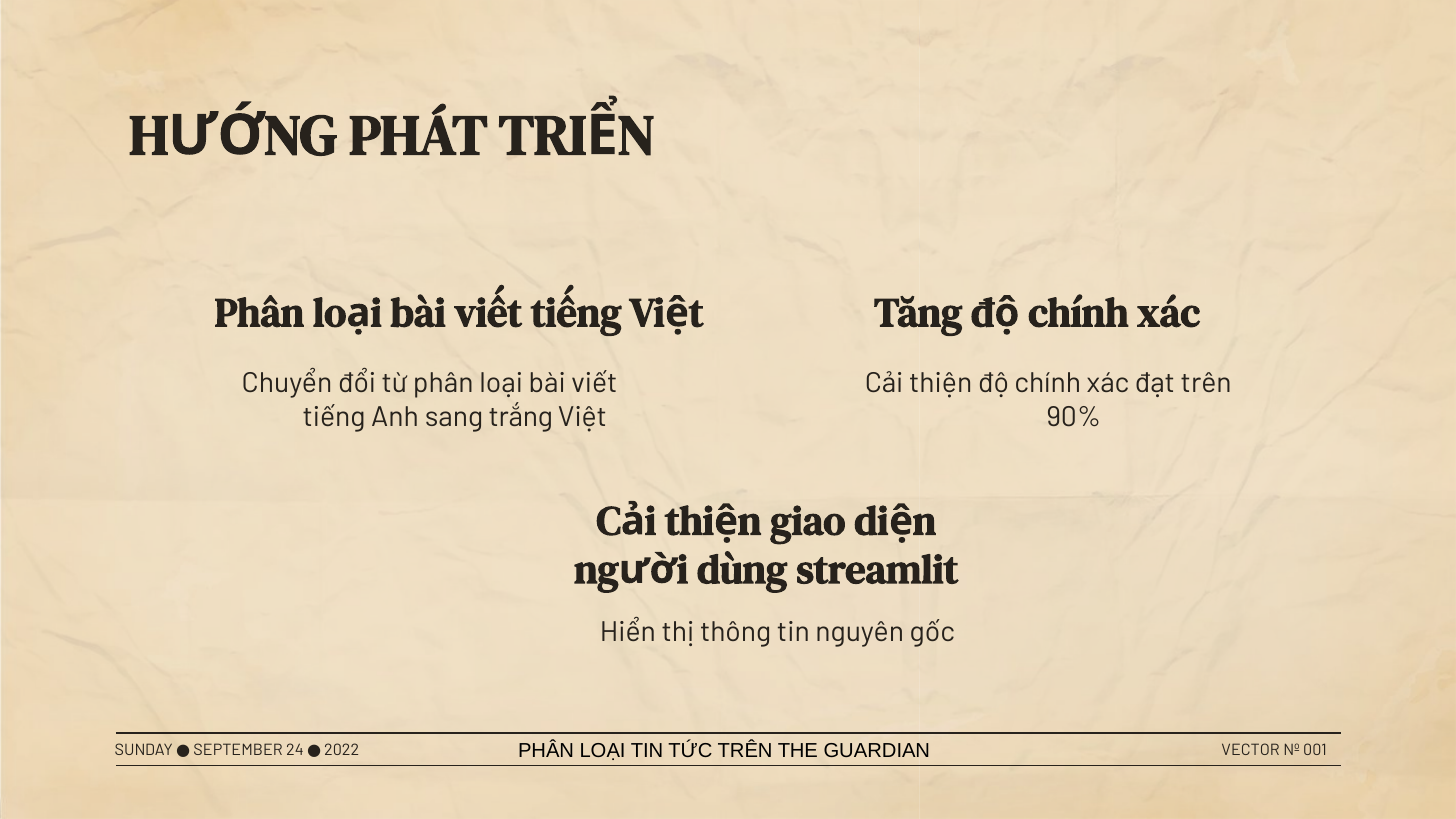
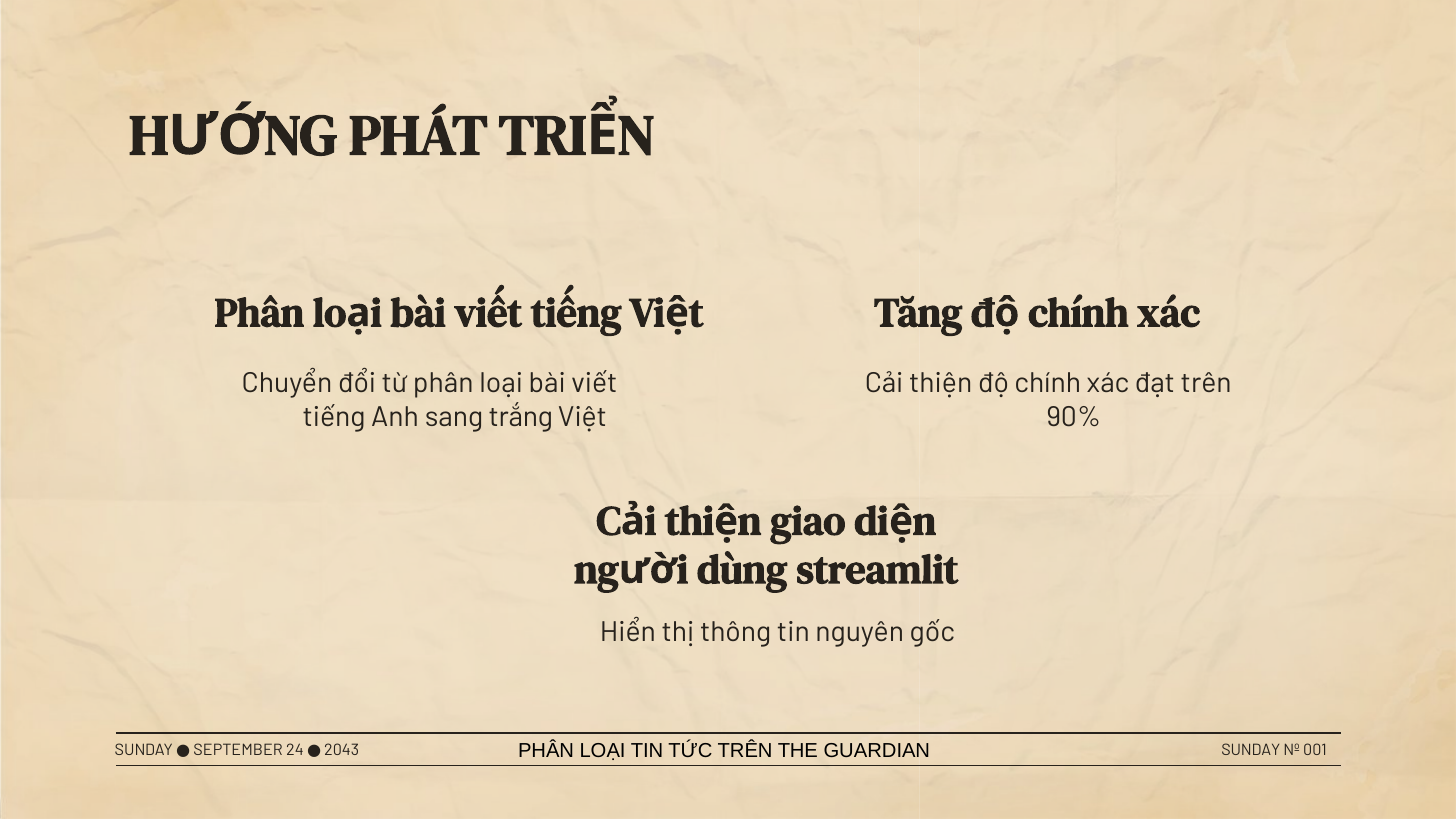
GUARDIAN VECTOR: VECTOR -> SUNDAY
2022: 2022 -> 2043
